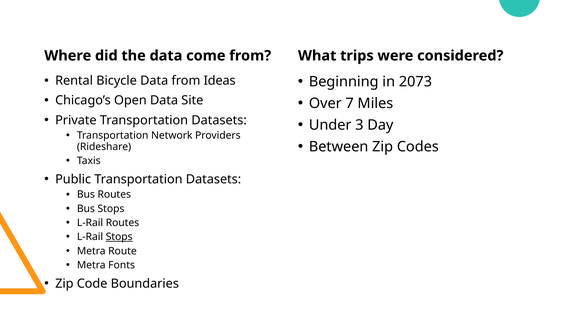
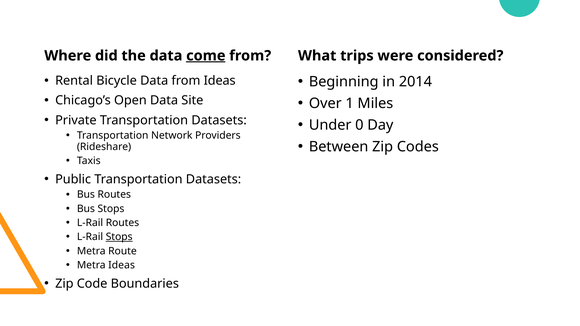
come underline: none -> present
2073: 2073 -> 2014
7: 7 -> 1
3: 3 -> 0
Metra Fonts: Fonts -> Ideas
